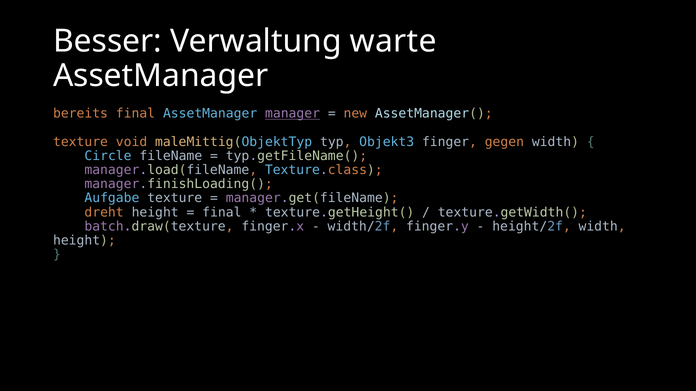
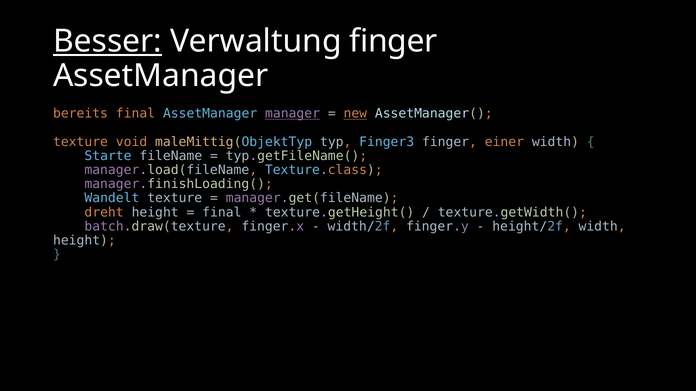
Besser underline: none -> present
Verwaltung warte: warte -> finger
new underline: none -> present
Objekt3: Objekt3 -> Finger3
gegen: gegen -> einer
Circle: Circle -> Starte
Aufgabe: Aufgabe -> Wandelt
